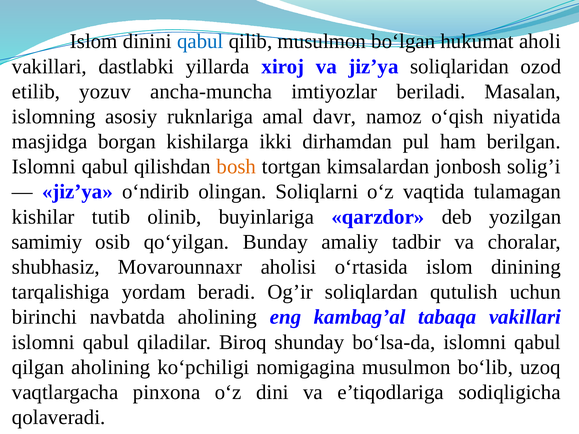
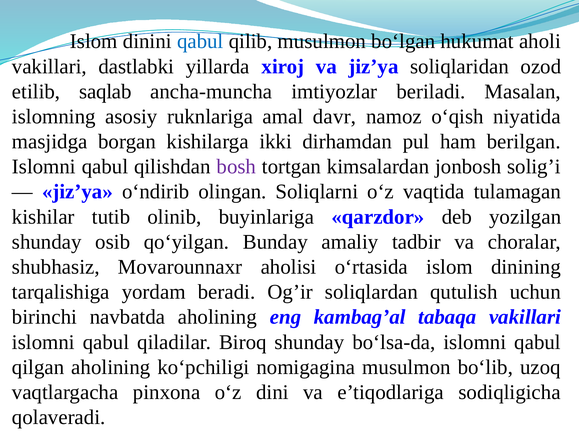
yozuv: yozuv -> saqlab
bosh colour: orange -> purple
samimiy at (47, 242): samimiy -> shunday
